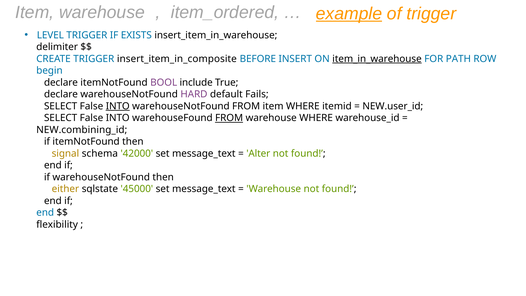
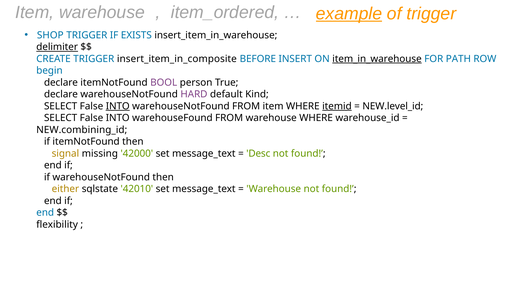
LEVEL: LEVEL -> SHOP
delimiter underline: none -> present
include: include -> person
Fails: Fails -> Kind
itemid underline: none -> present
NEW.user_id: NEW.user_id -> NEW.level_id
FROM at (229, 118) underline: present -> none
schema: schema -> missing
Alter: Alter -> Desc
45000: 45000 -> 42010
